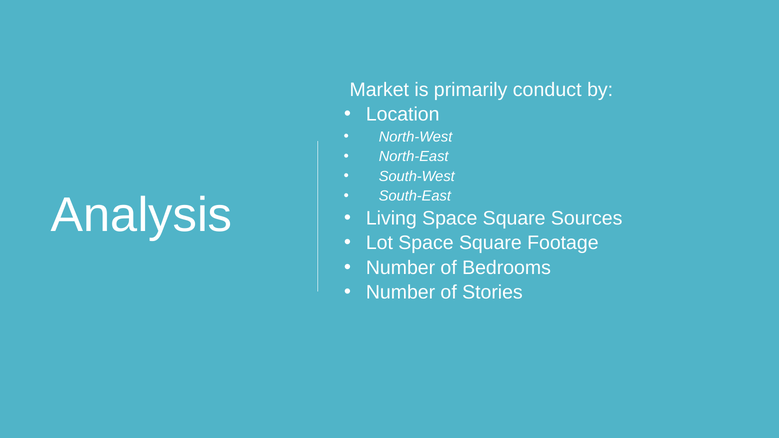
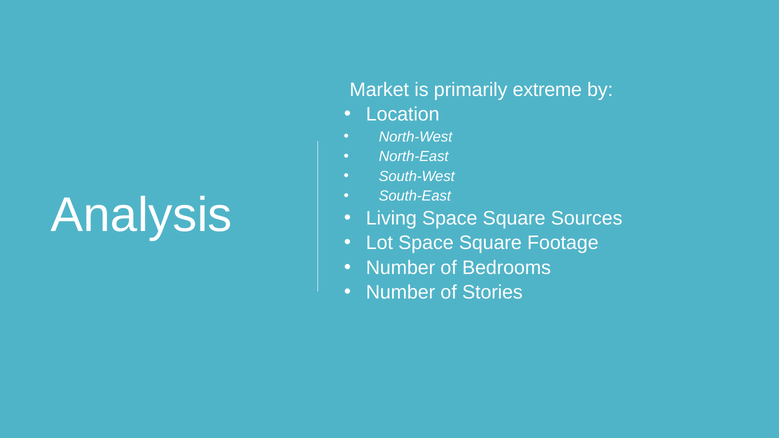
conduct: conduct -> extreme
